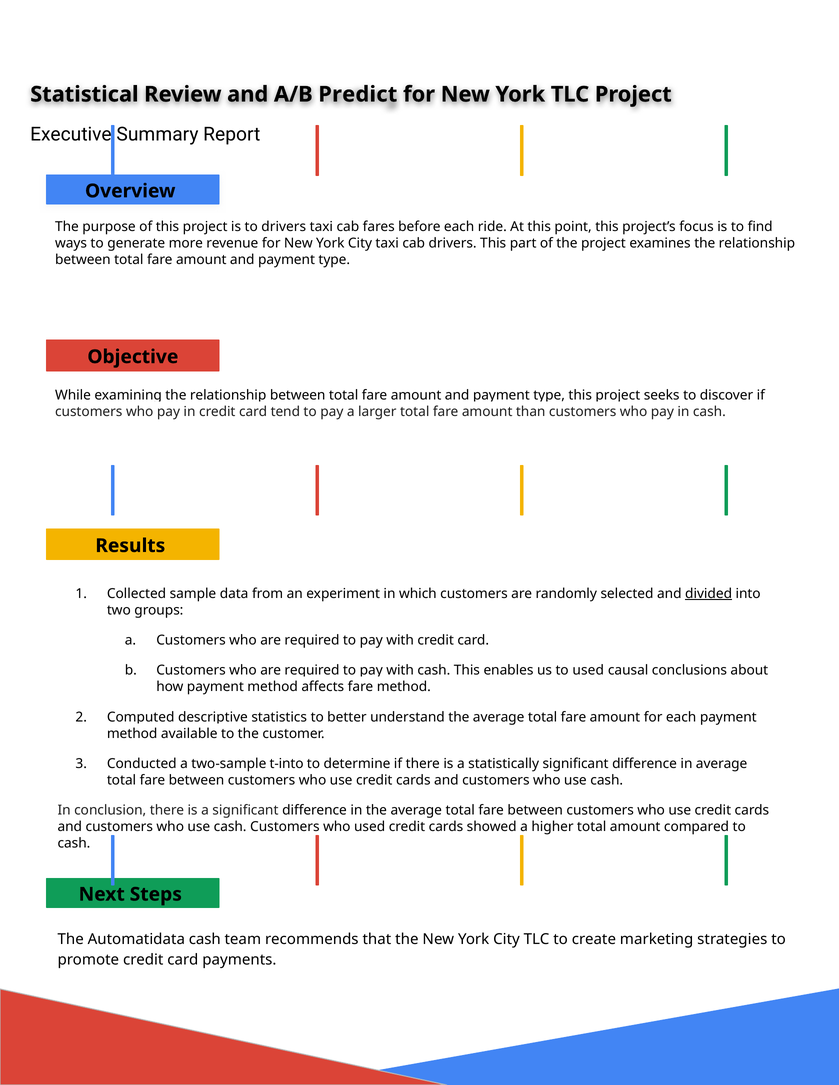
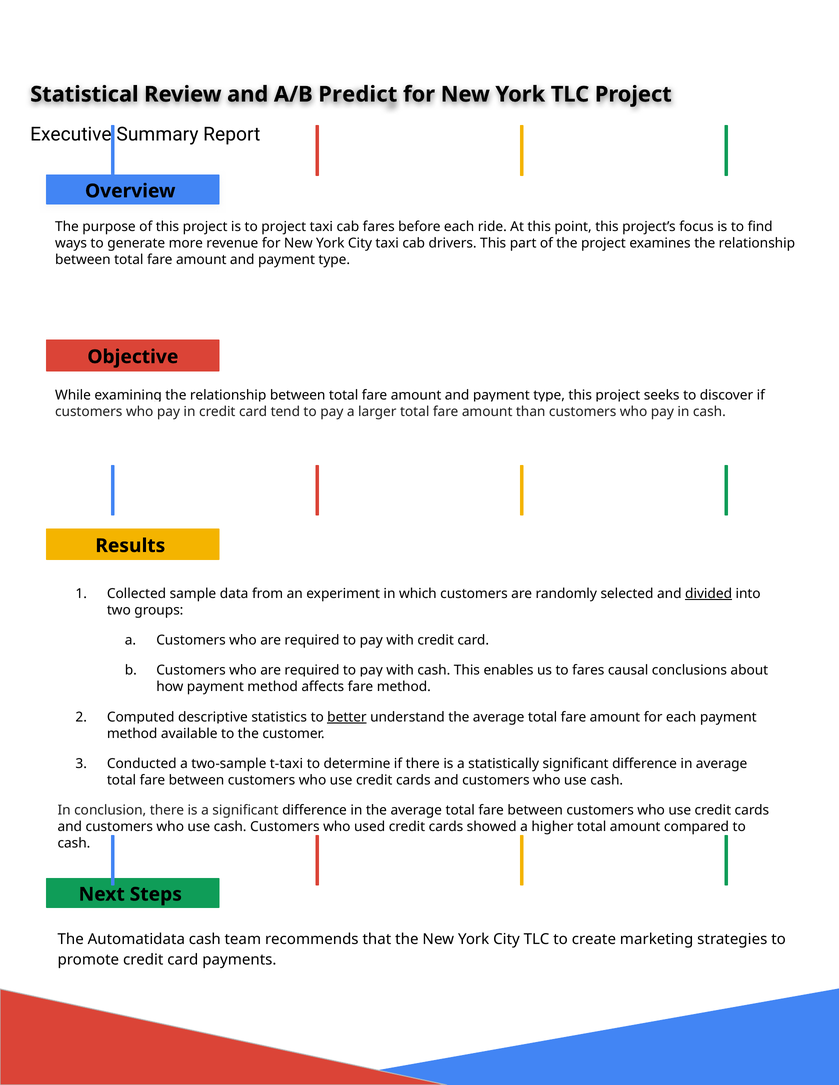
to drivers: drivers -> project
to used: used -> fares
better underline: none -> present
t-into: t-into -> t-taxi
